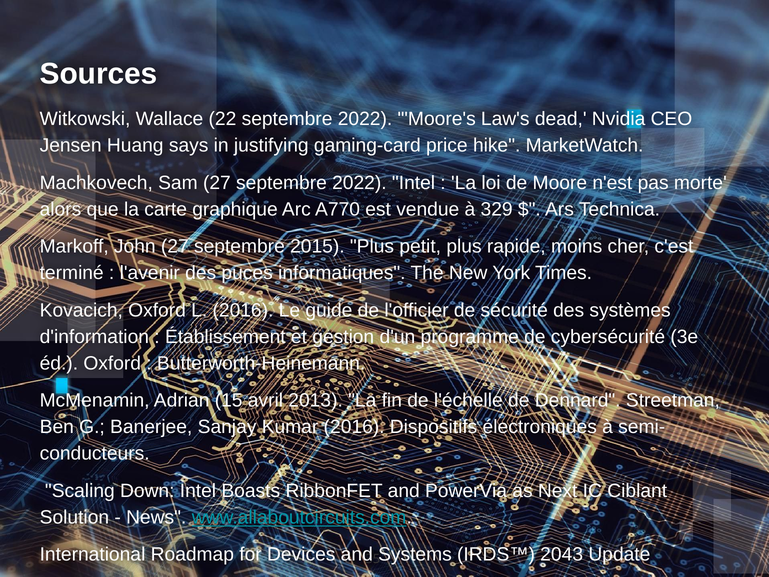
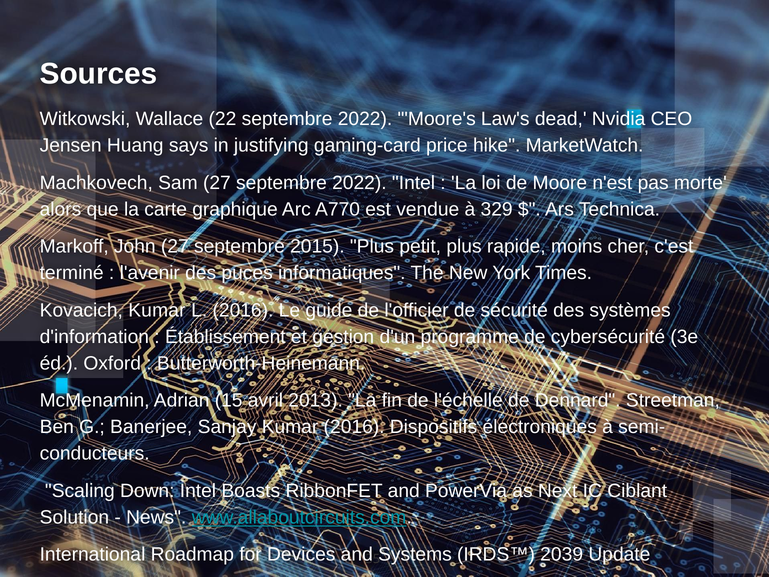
Kovacich Oxford: Oxford -> Kumar
2043: 2043 -> 2039
